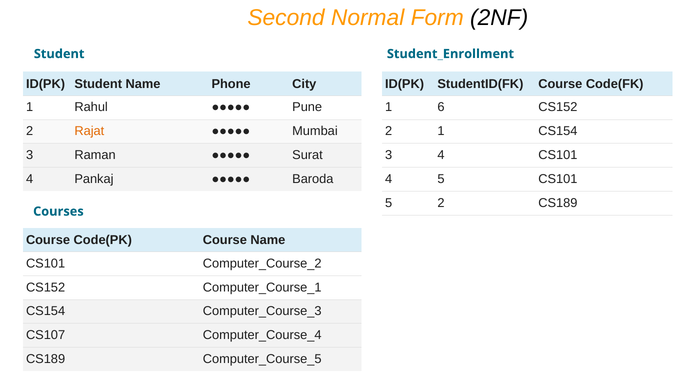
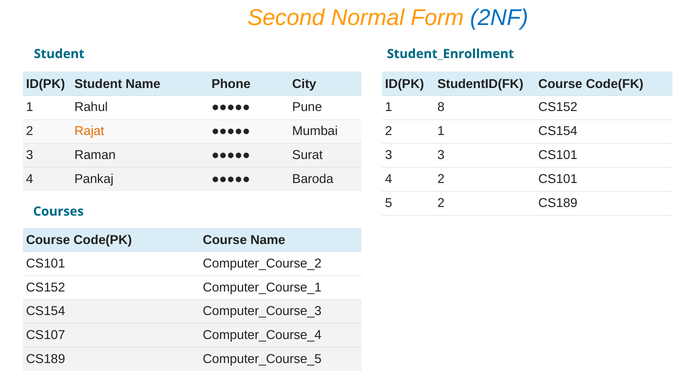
2NF colour: black -> blue
6: 6 -> 8
3 4: 4 -> 3
4 5: 5 -> 2
